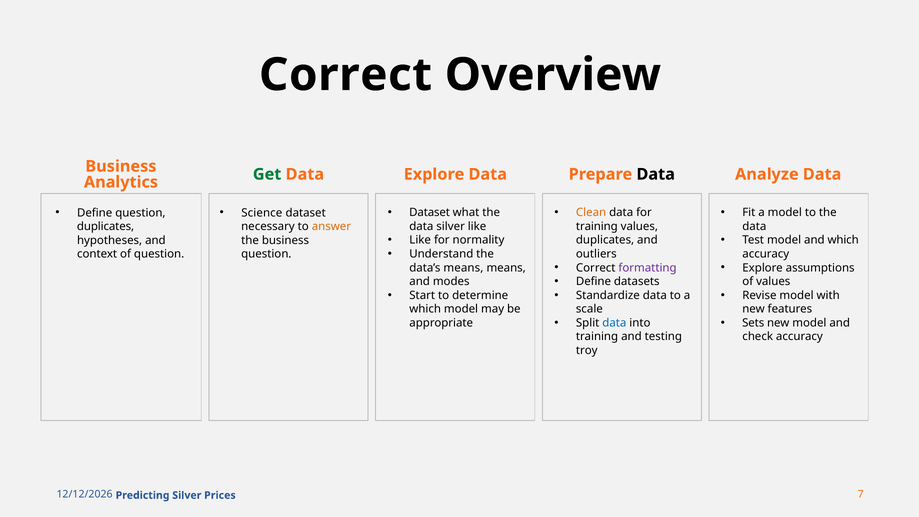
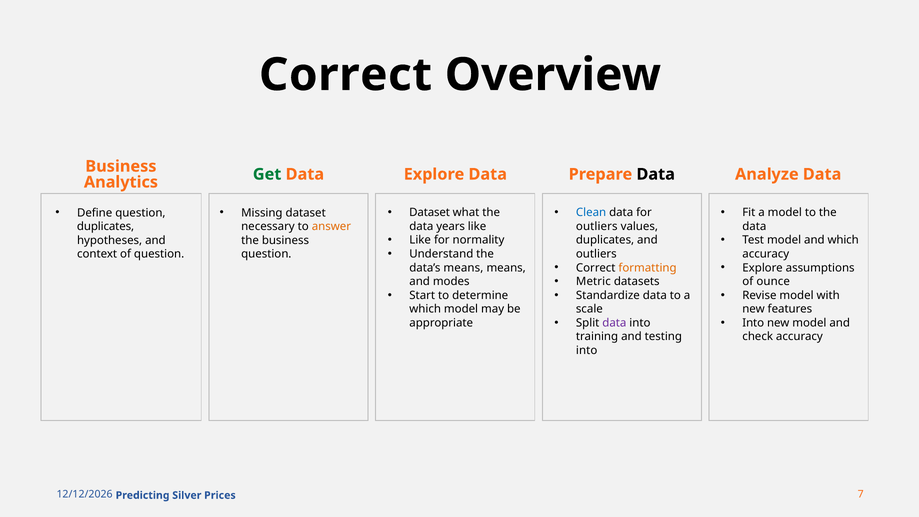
Clean colour: orange -> blue
Science: Science -> Missing
data silver: silver -> years
training at (597, 226): training -> outliers
formatting colour: purple -> orange
Define at (593, 282): Define -> Metric
of values: values -> ounce
data at (614, 323) colour: blue -> purple
Sets at (753, 323): Sets -> Into
troy at (587, 350): troy -> into
